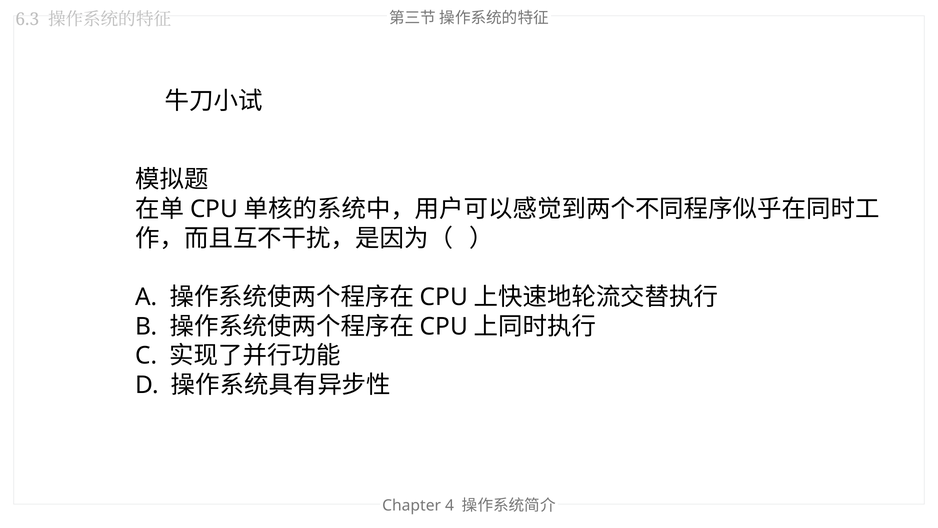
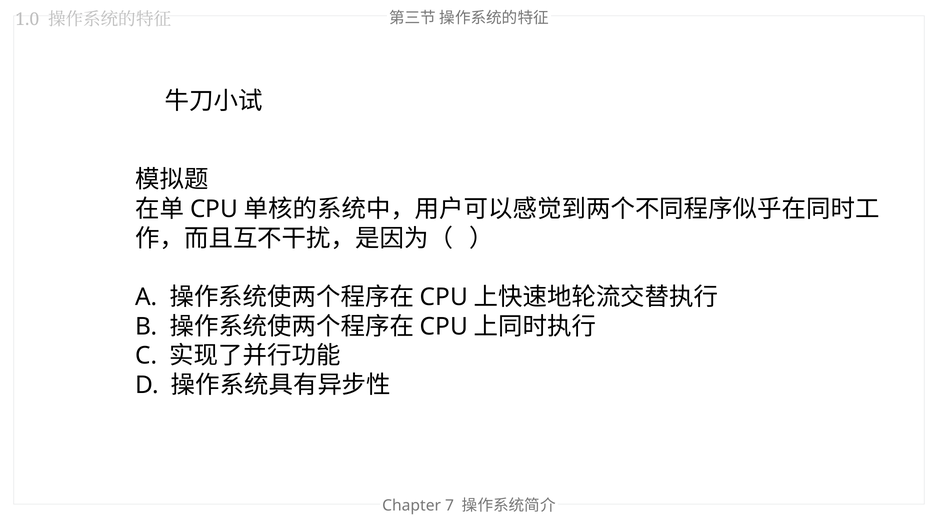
6.3: 6.3 -> 1.0
4: 4 -> 7
